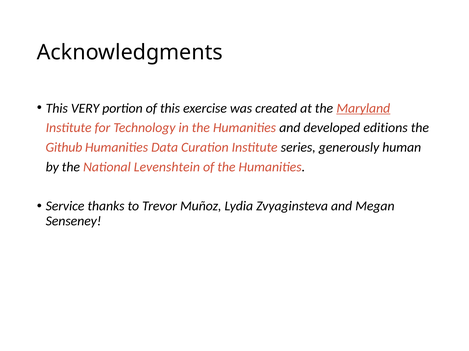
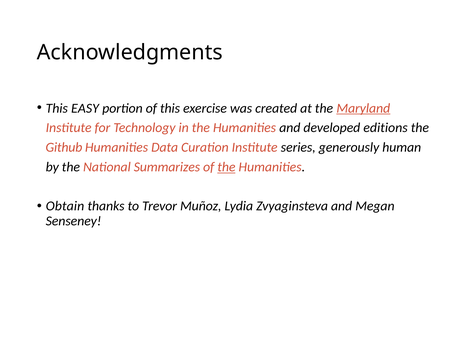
VERY: VERY -> EASY
Levenshtein: Levenshtein -> Summarizes
the at (226, 167) underline: none -> present
Service: Service -> Obtain
